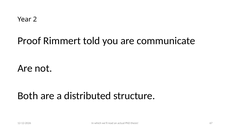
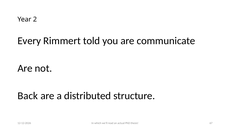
Proof: Proof -> Every
Both: Both -> Back
